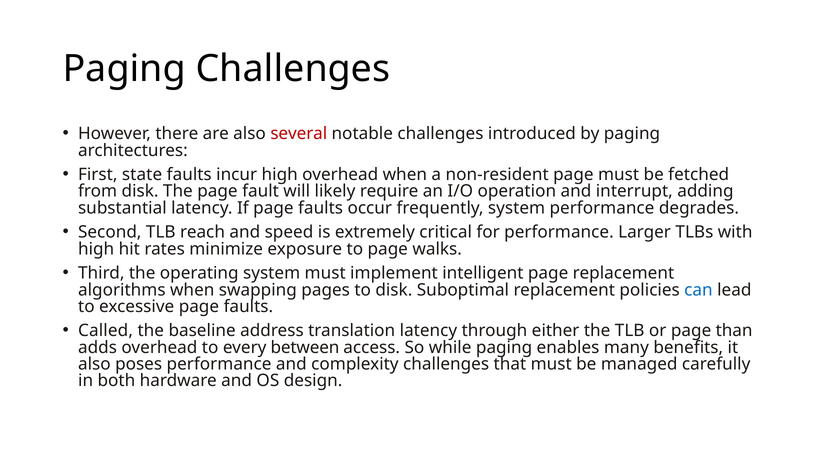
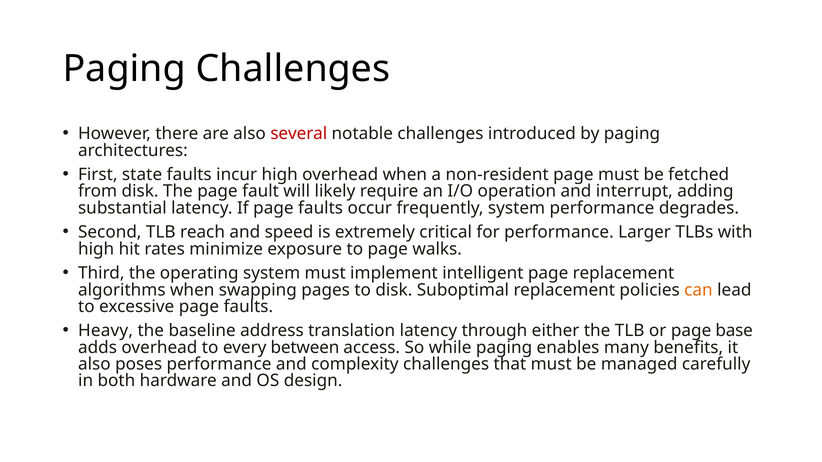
can colour: blue -> orange
Called: Called -> Heavy
than: than -> base
